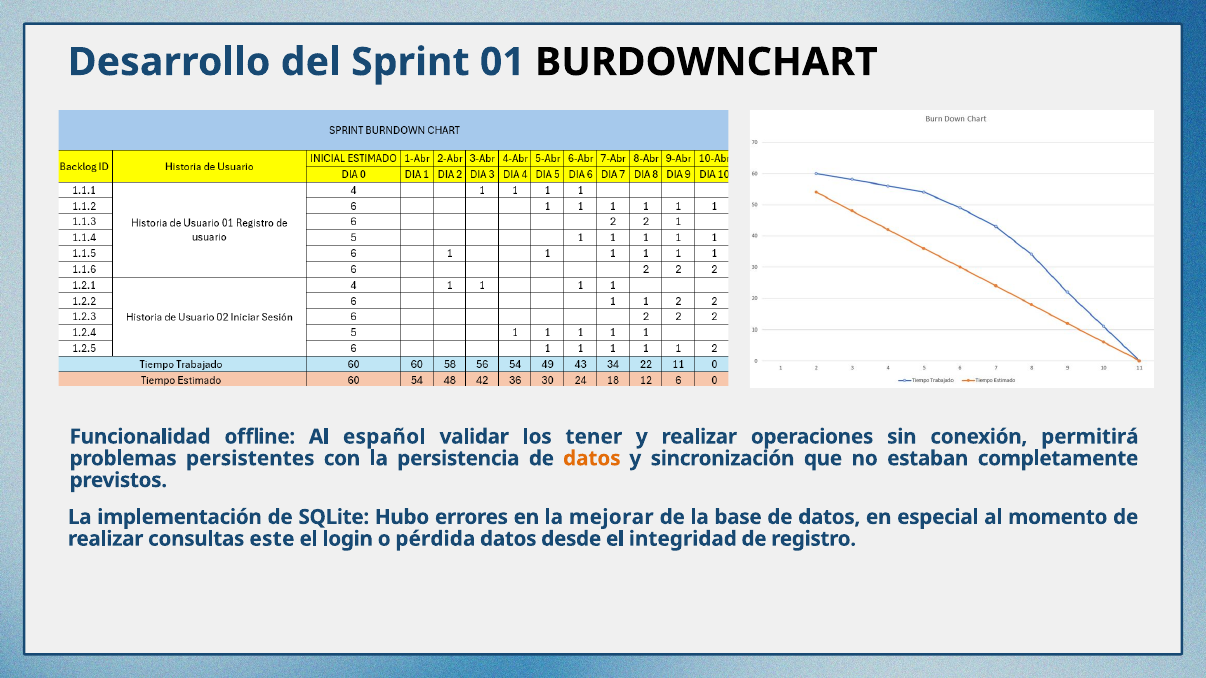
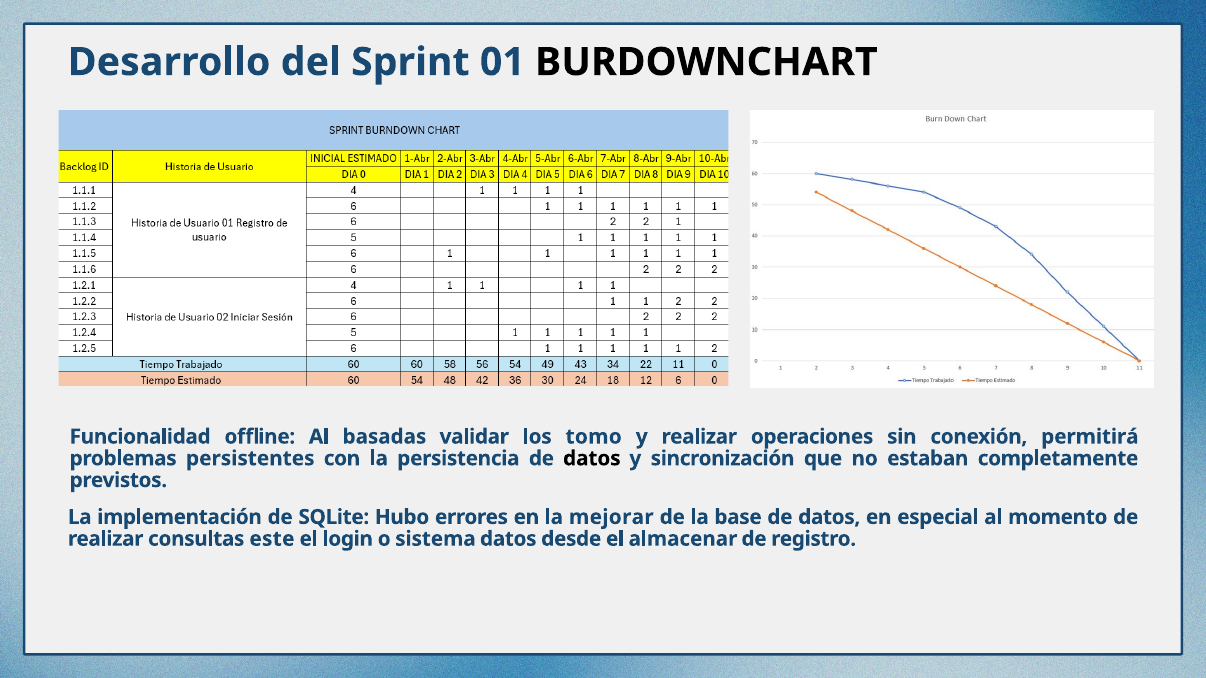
español: español -> basadas
tener: tener -> tomo
datos at (592, 459) colour: orange -> black
pérdida: pérdida -> sistema
integridad: integridad -> almacenar
